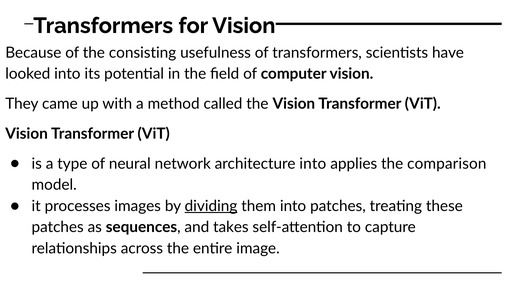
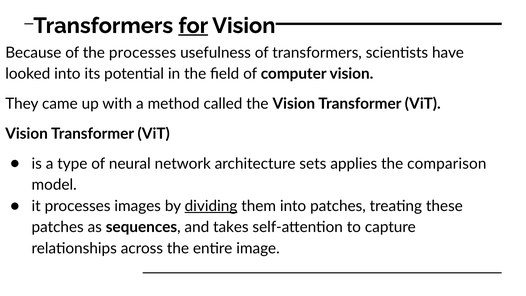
for underline: none -> present
the consisting: consisting -> processes
architecture into: into -> sets
